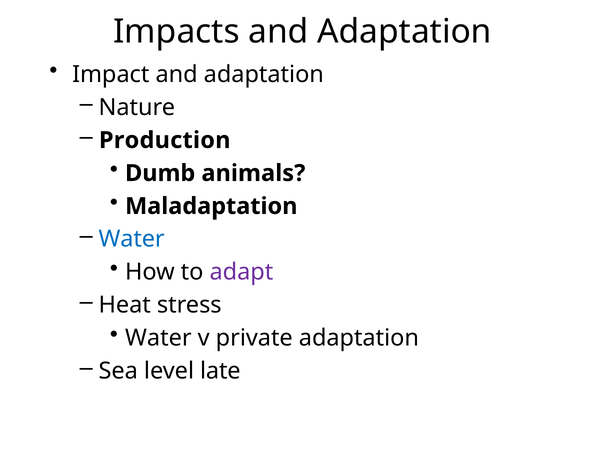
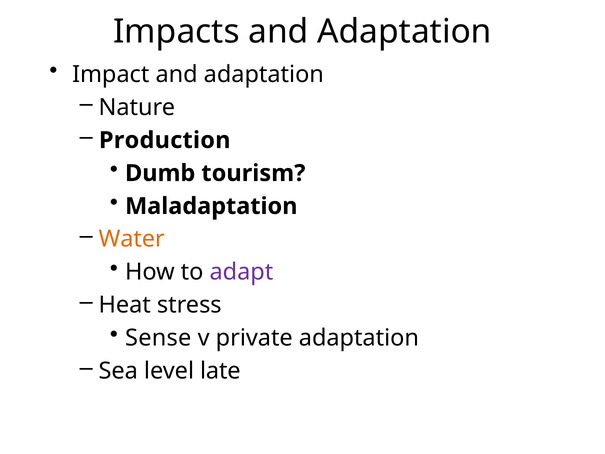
animals: animals -> tourism
Water at (132, 239) colour: blue -> orange
Water at (158, 338): Water -> Sense
